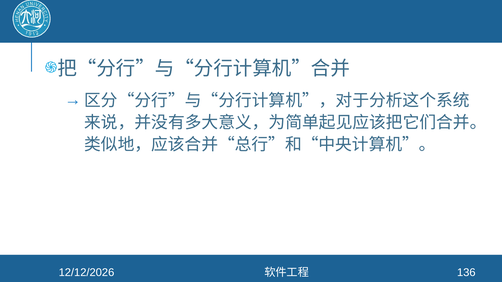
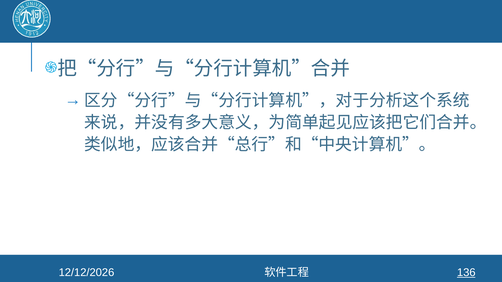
136 underline: none -> present
